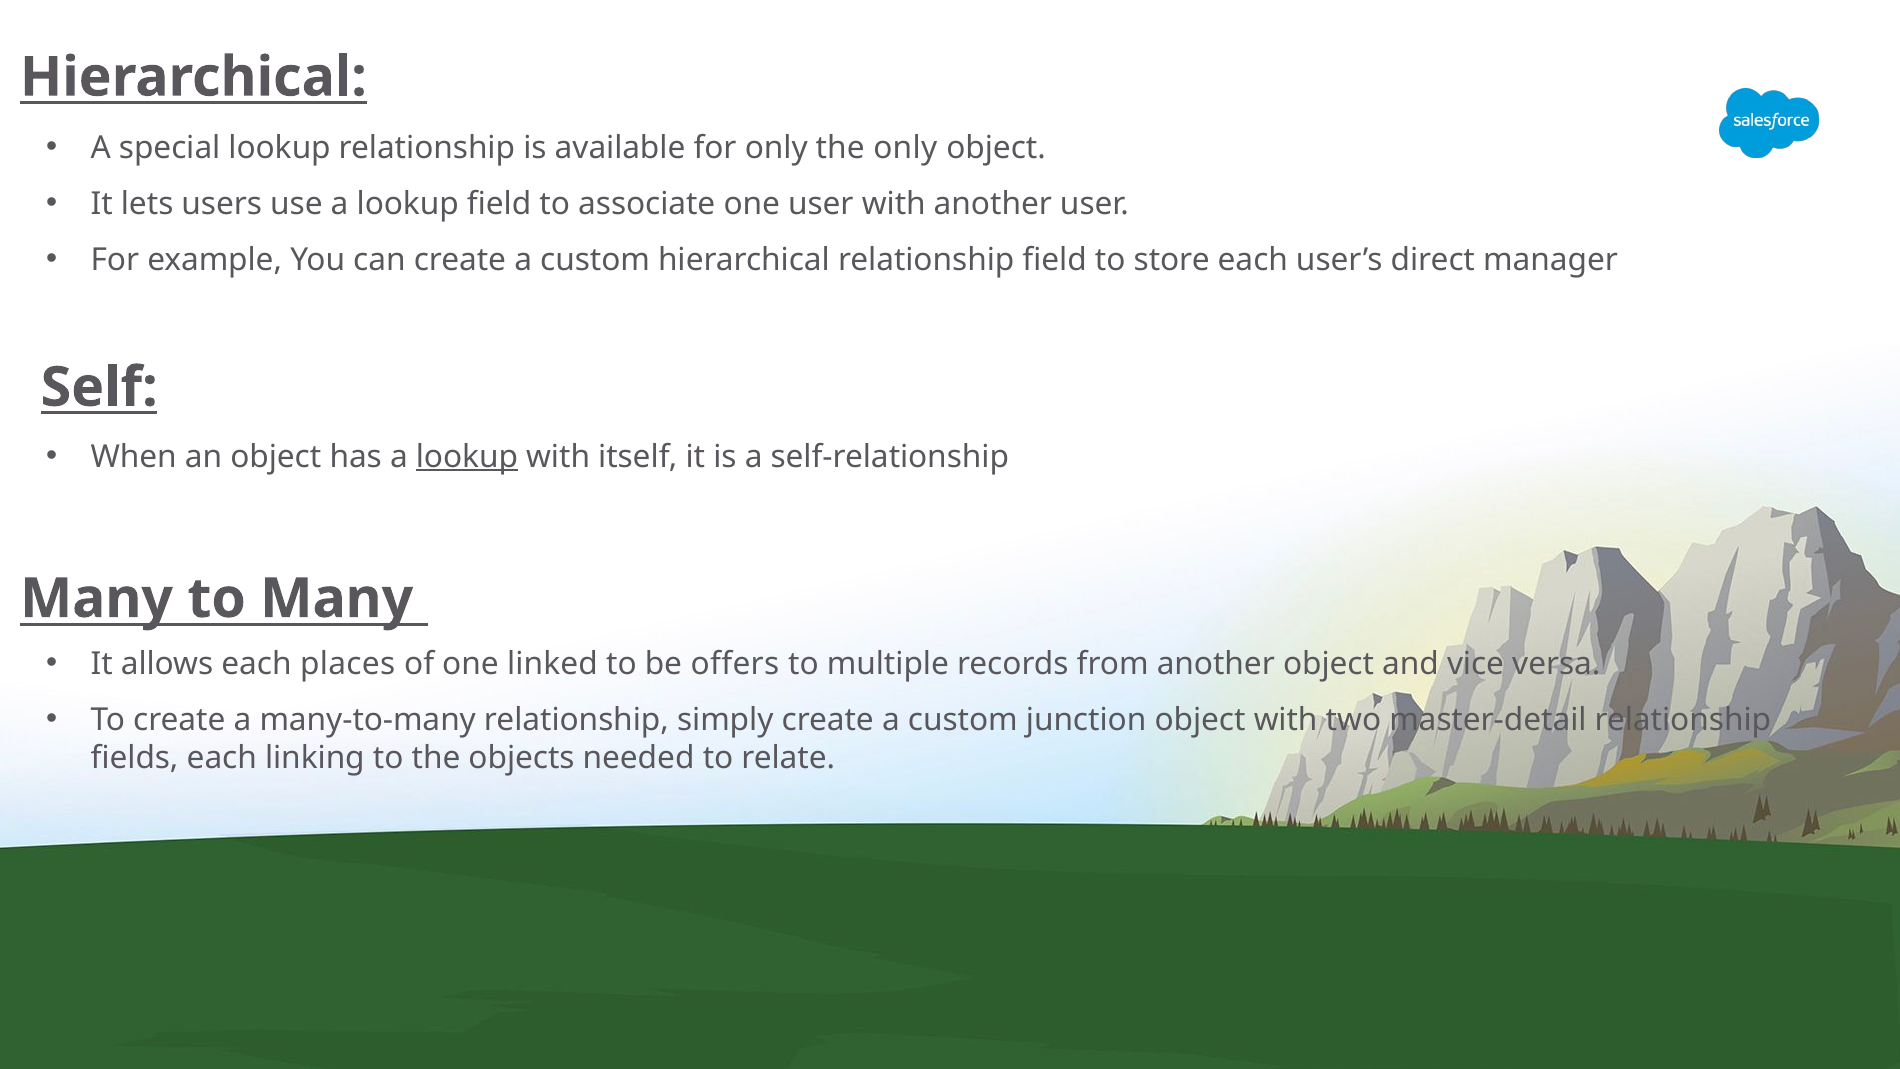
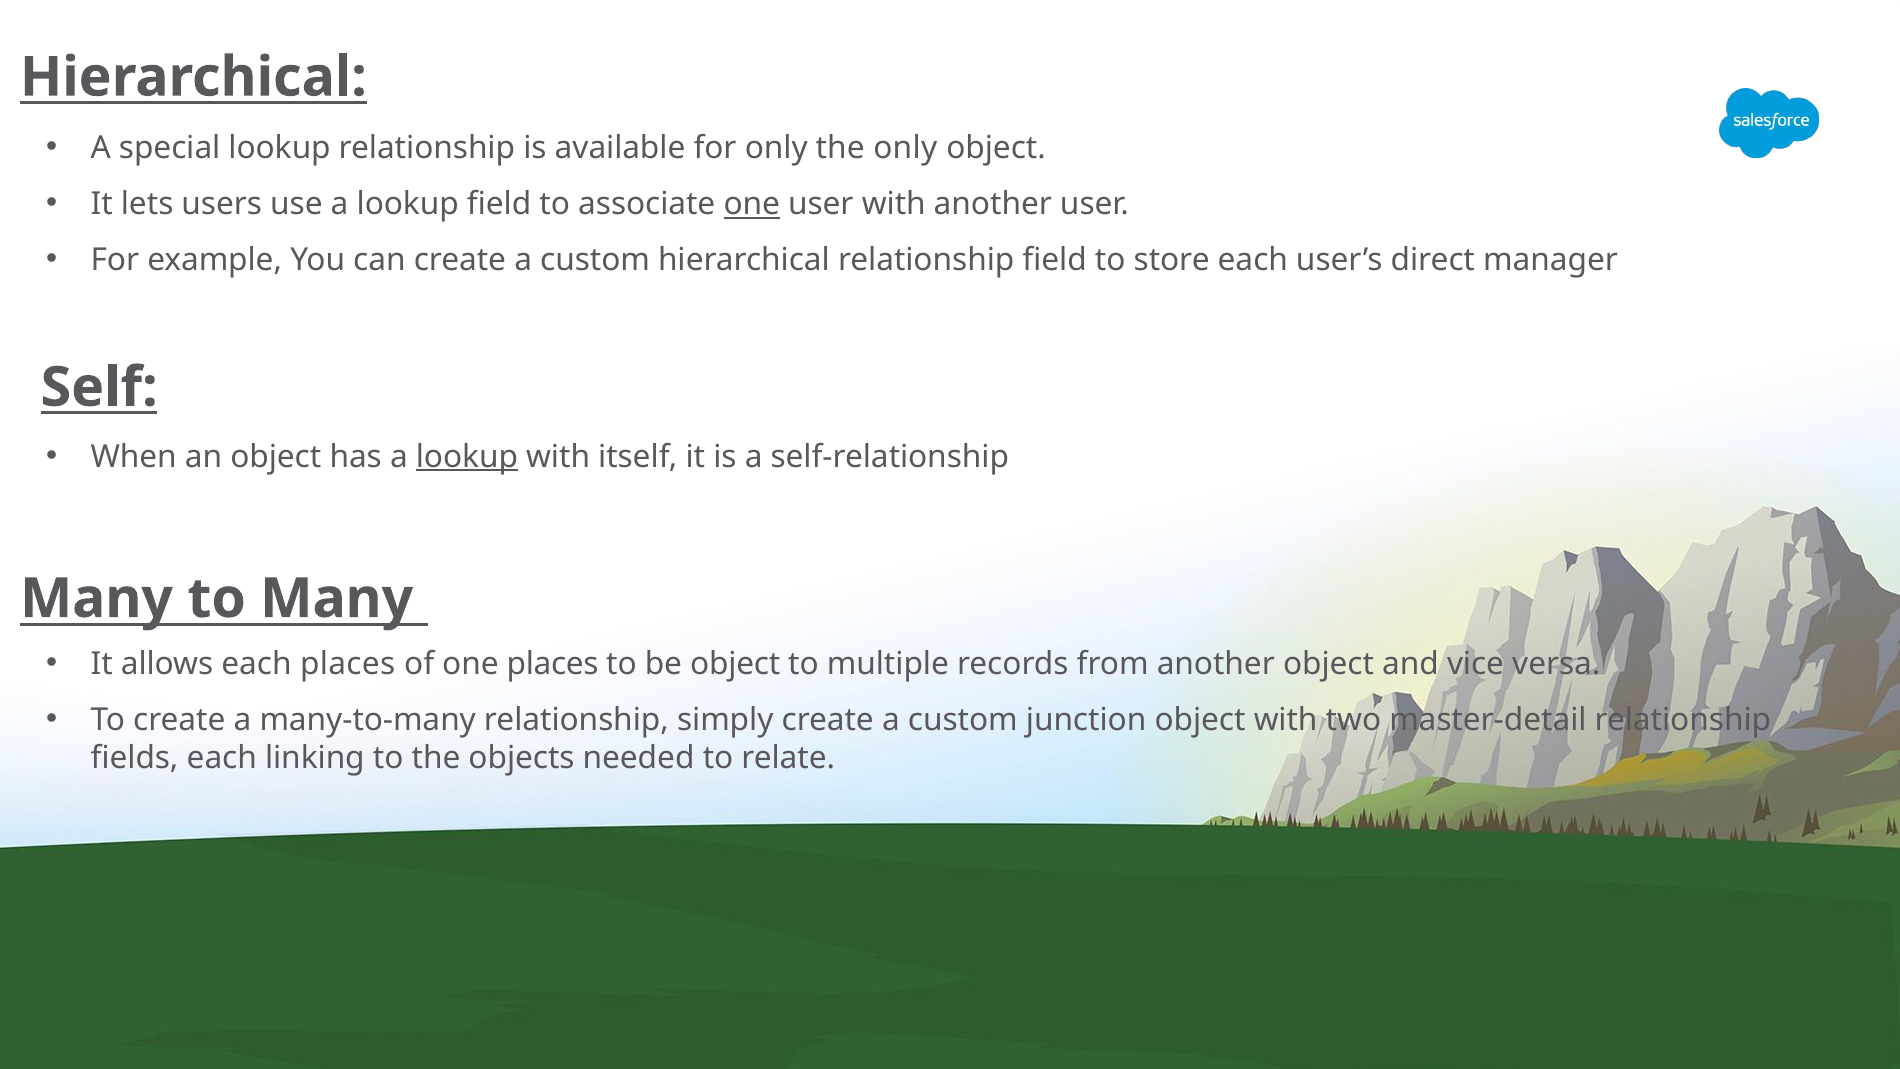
one at (752, 204) underline: none -> present
one linked: linked -> places
be offers: offers -> object
